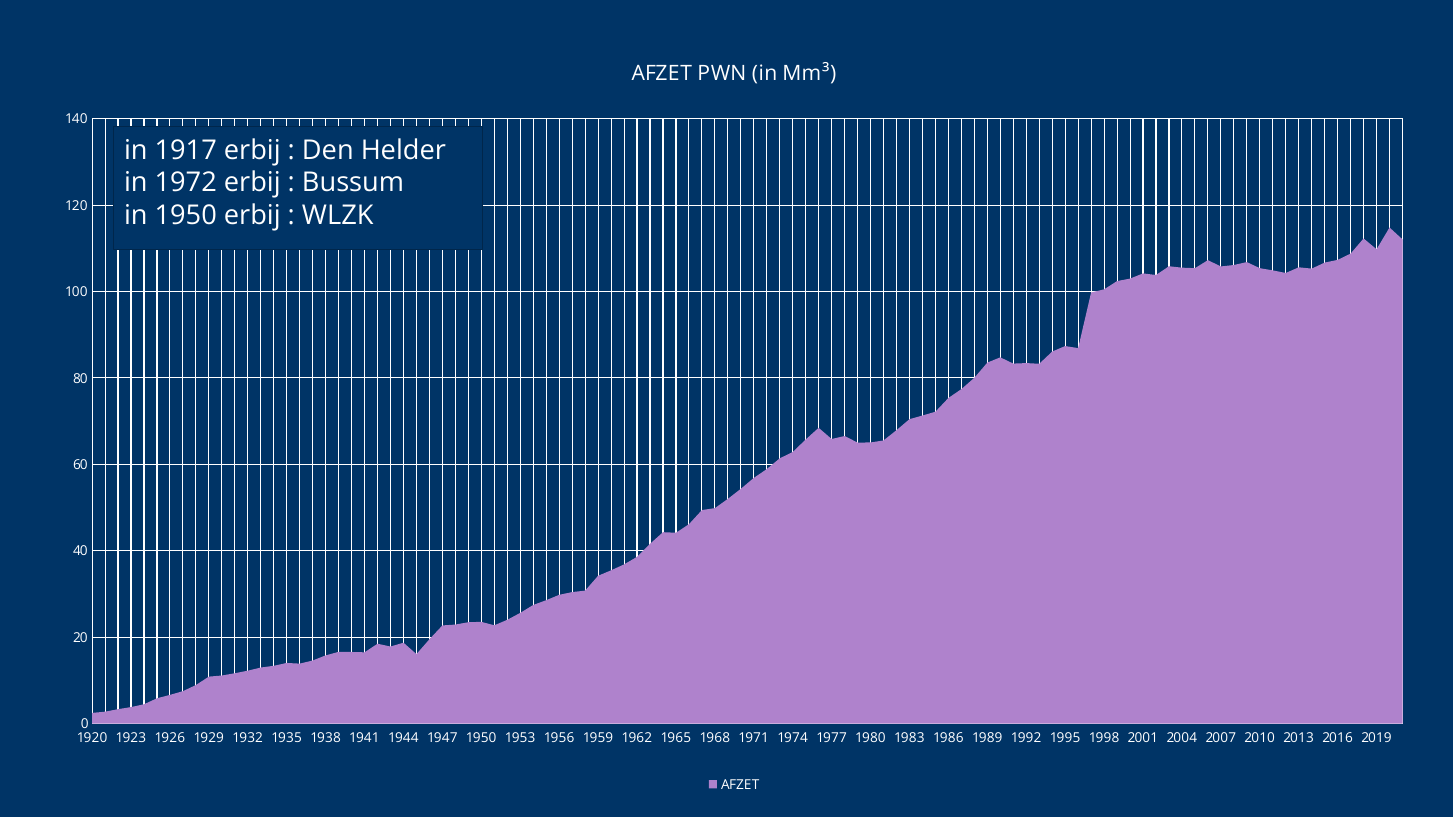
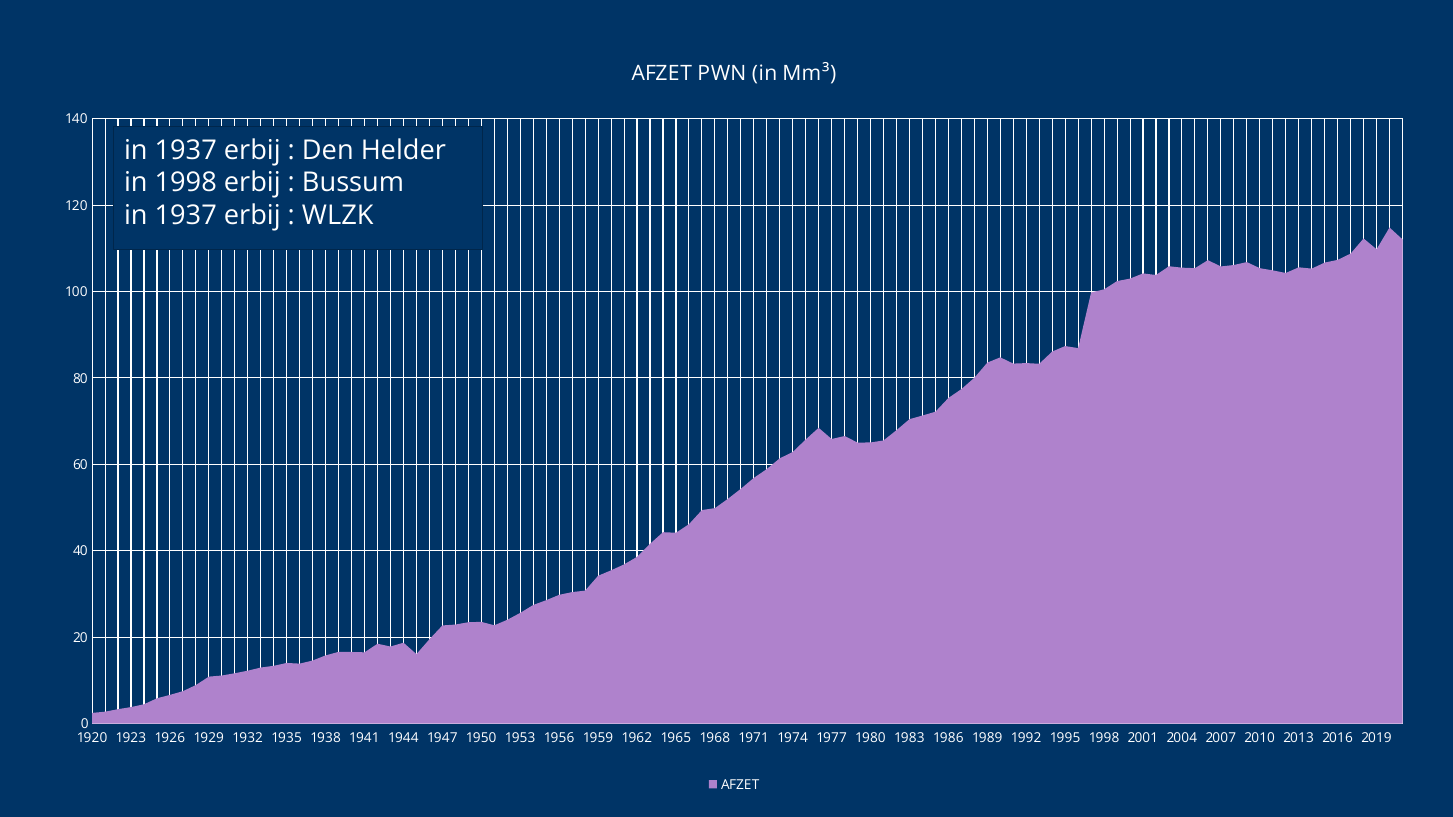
1917 at (186, 150): 1917 -> 1937
in 1972: 1972 -> 1998
1950 at (186, 216): 1950 -> 1937
